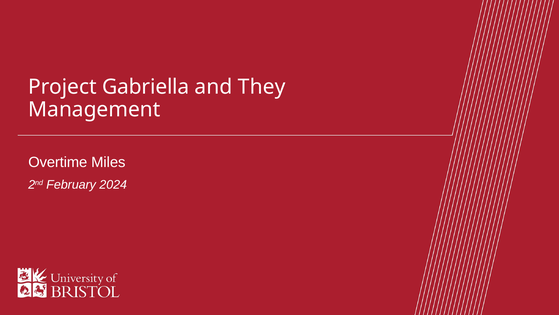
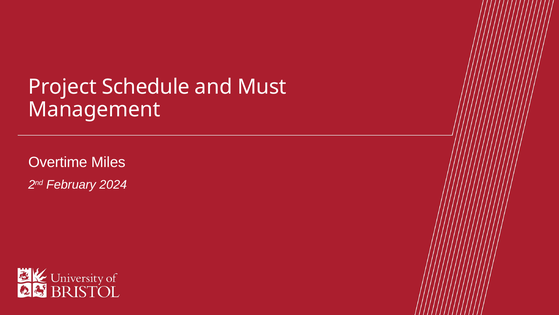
Gabriella: Gabriella -> Schedule
They: They -> Must
